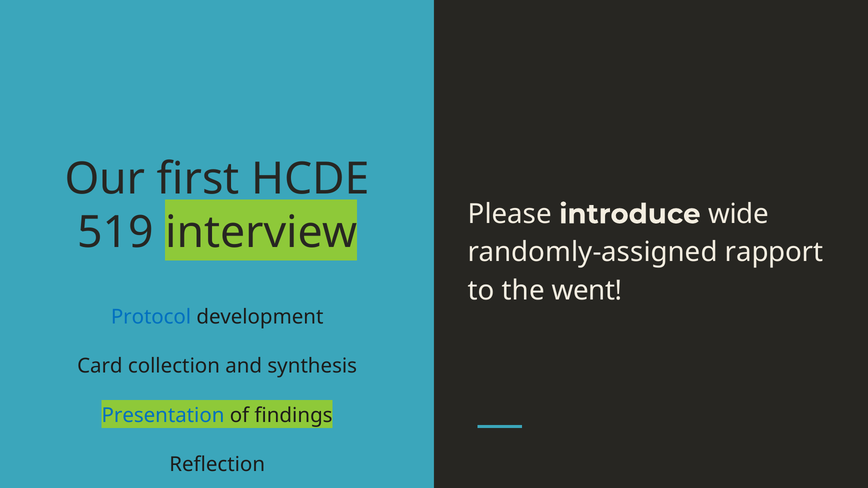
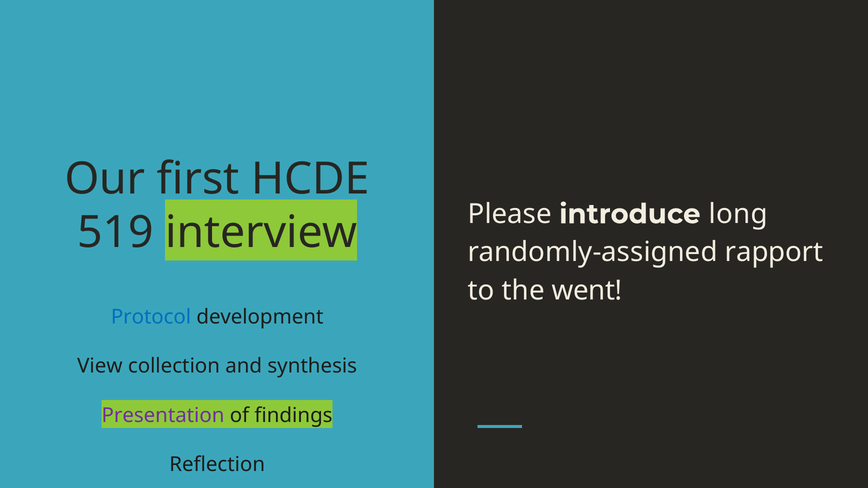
wide: wide -> long
Card: Card -> View
Presentation colour: blue -> purple
